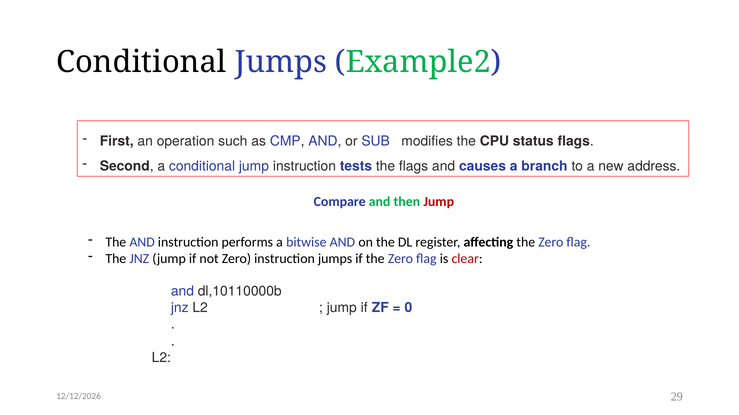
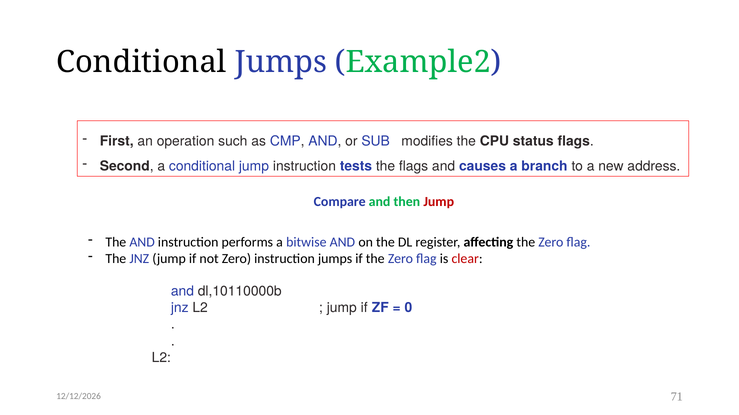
29: 29 -> 71
